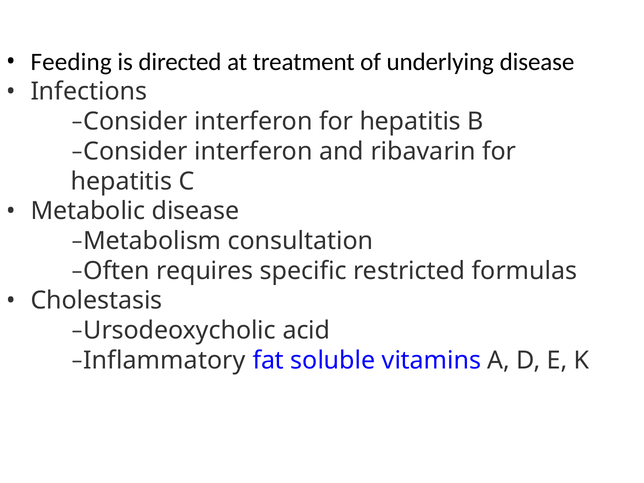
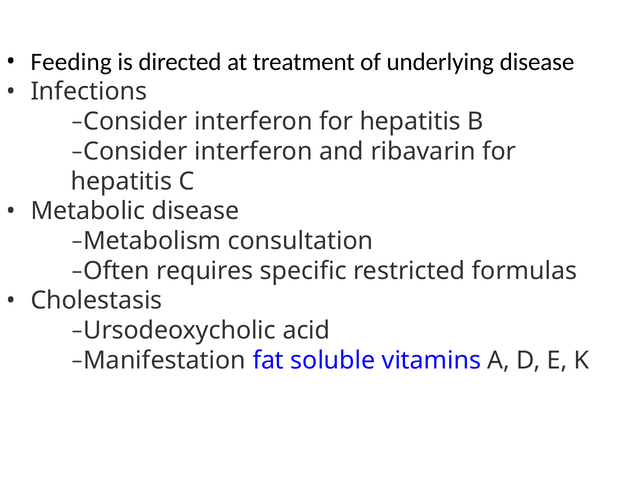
Inflammatory: Inflammatory -> Manifestation
